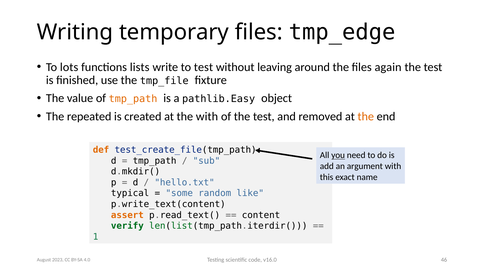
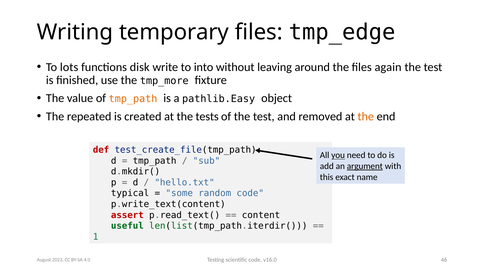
lists: lists -> disk
to test: test -> into
tmp_file: tmp_file -> tmp_more
the with: with -> tests
def colour: orange -> red
argument underline: none -> present
random like: like -> code
assert colour: orange -> red
verify: verify -> useful
